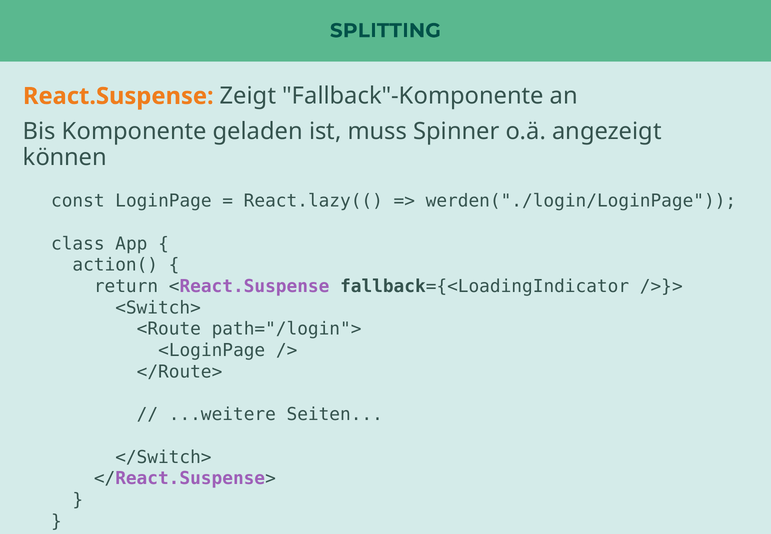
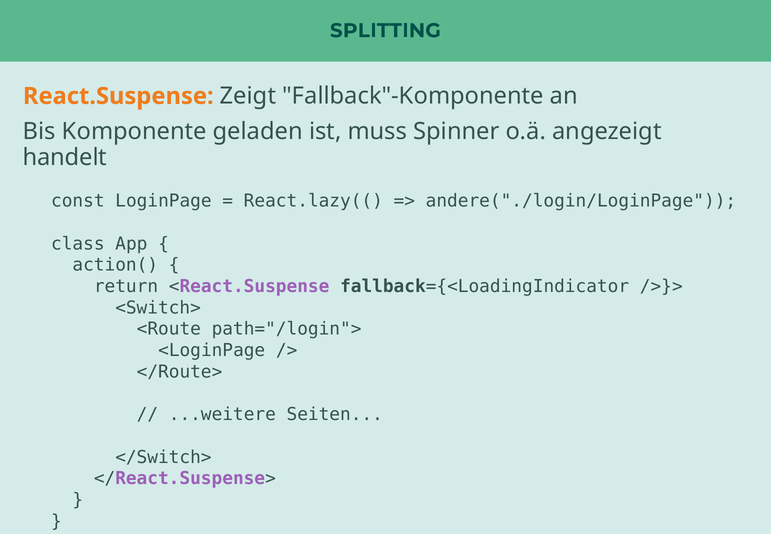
können: können -> handelt
werden("./login/LoginPage: werden("./login/LoginPage -> andere("./login/LoginPage
